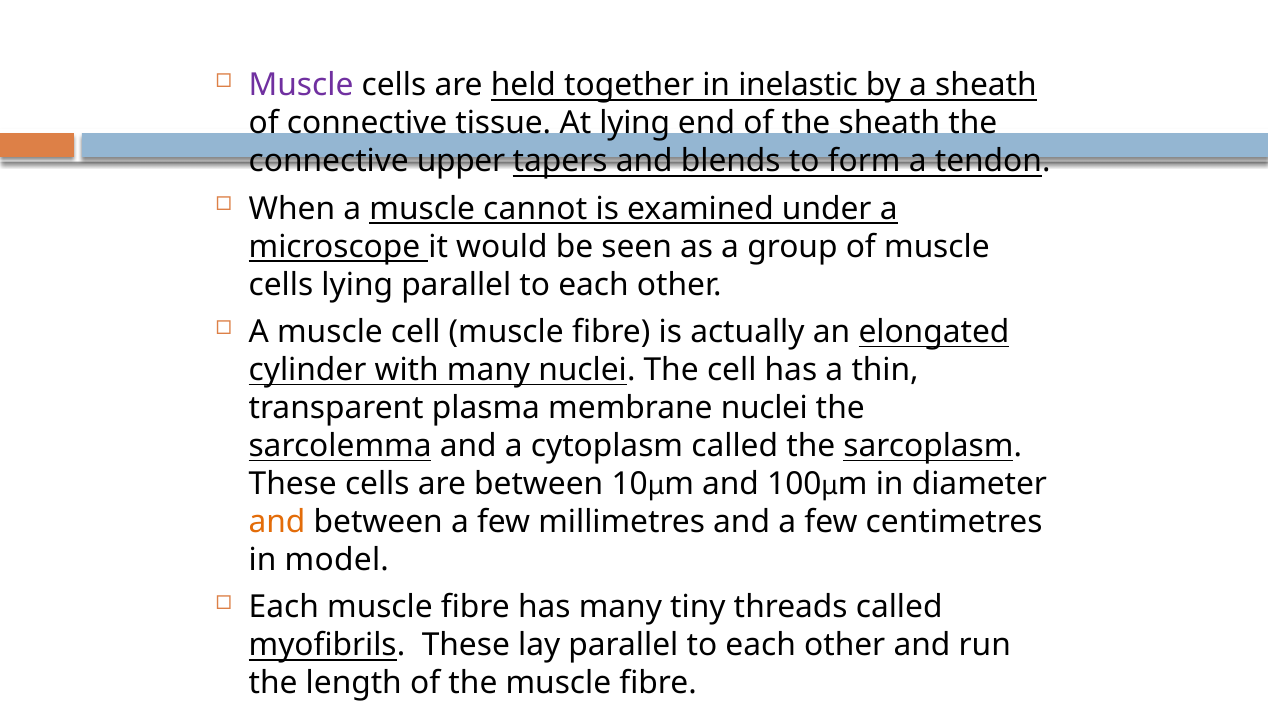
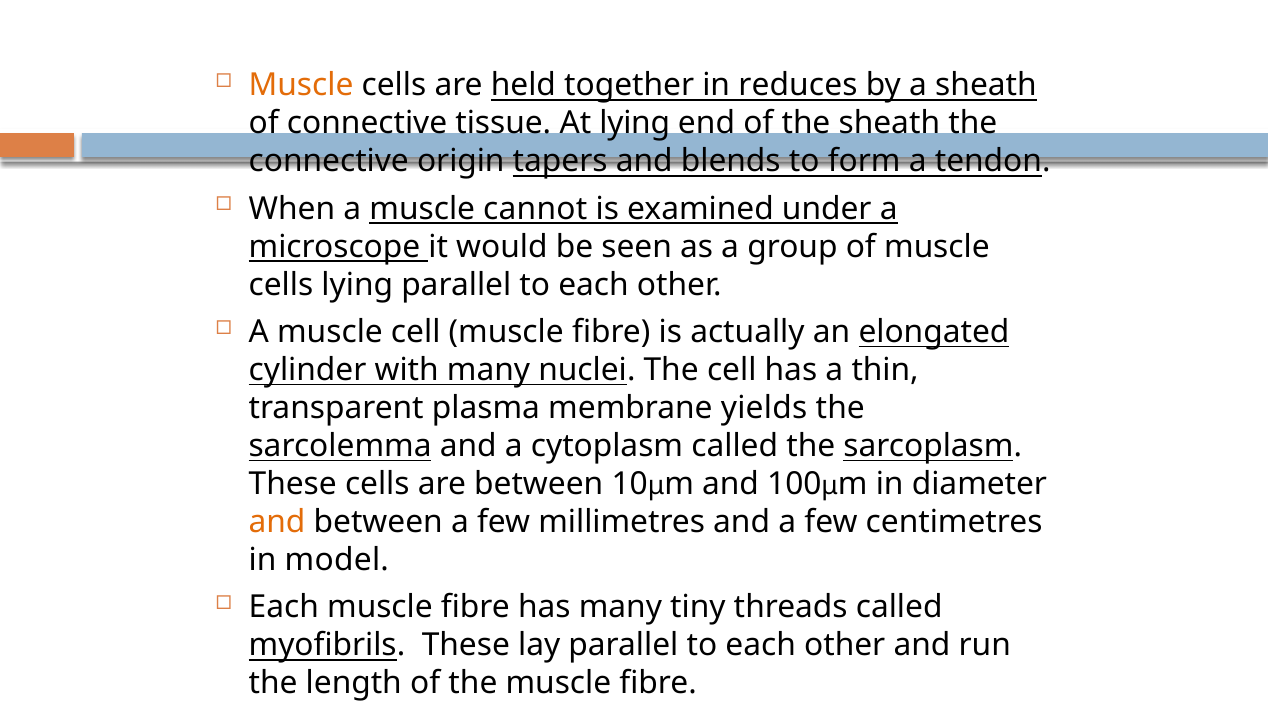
Muscle at (301, 85) colour: purple -> orange
inelastic: inelastic -> reduces
upper: upper -> origin
membrane nuclei: nuclei -> yields
